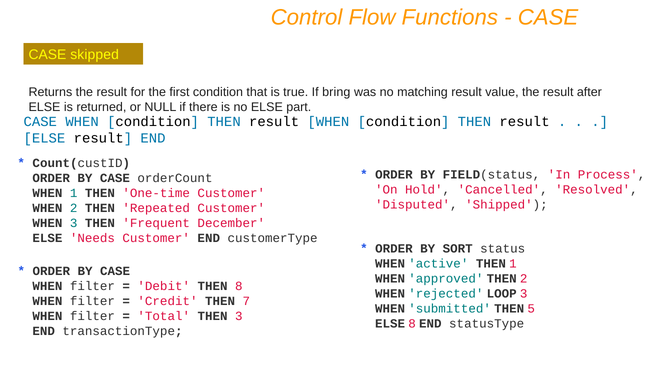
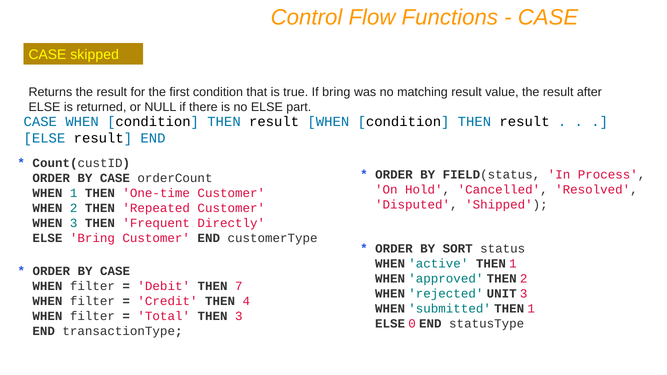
December: December -> Directly
ELSE Needs: Needs -> Bring
THEN 8: 8 -> 7
LOOP: LOOP -> UNIT
7: 7 -> 4
submitted THEN 5: 5 -> 1
ELSE 8: 8 -> 0
